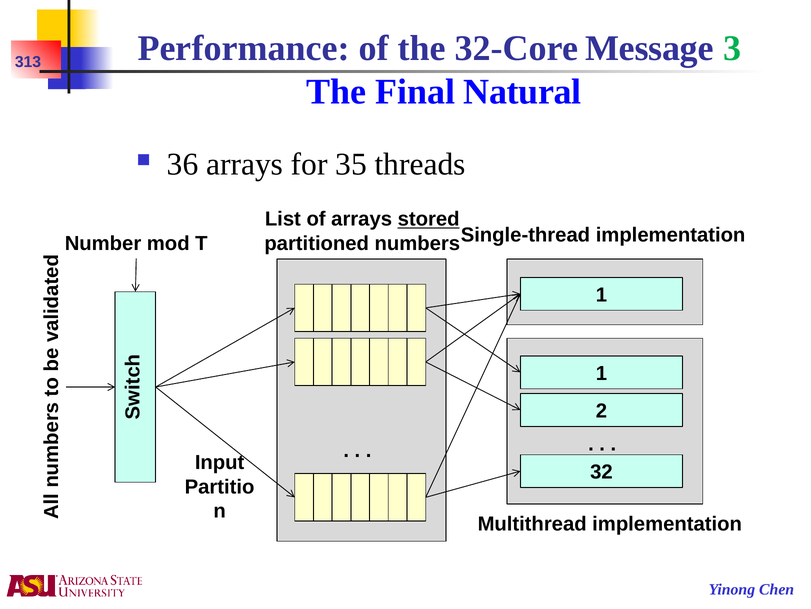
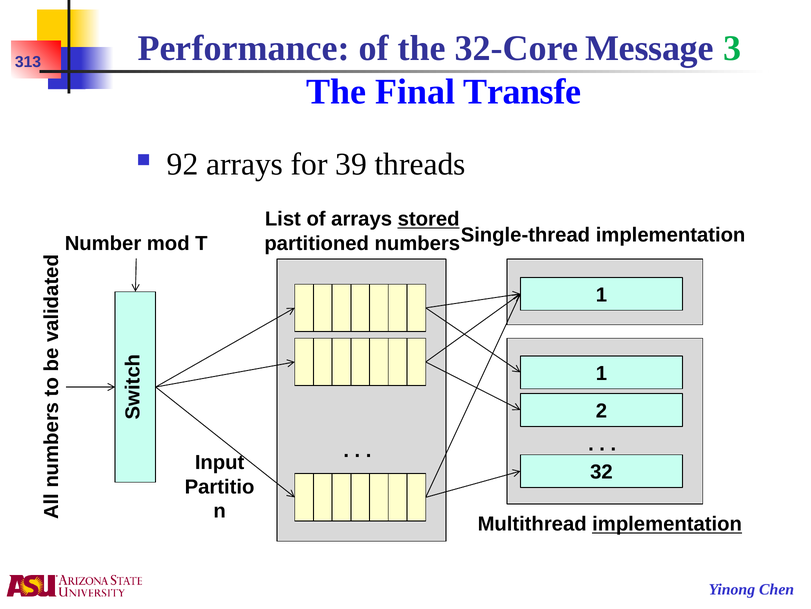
Natural: Natural -> Transfe
36: 36 -> 92
35: 35 -> 39
implementation at (667, 524) underline: none -> present
